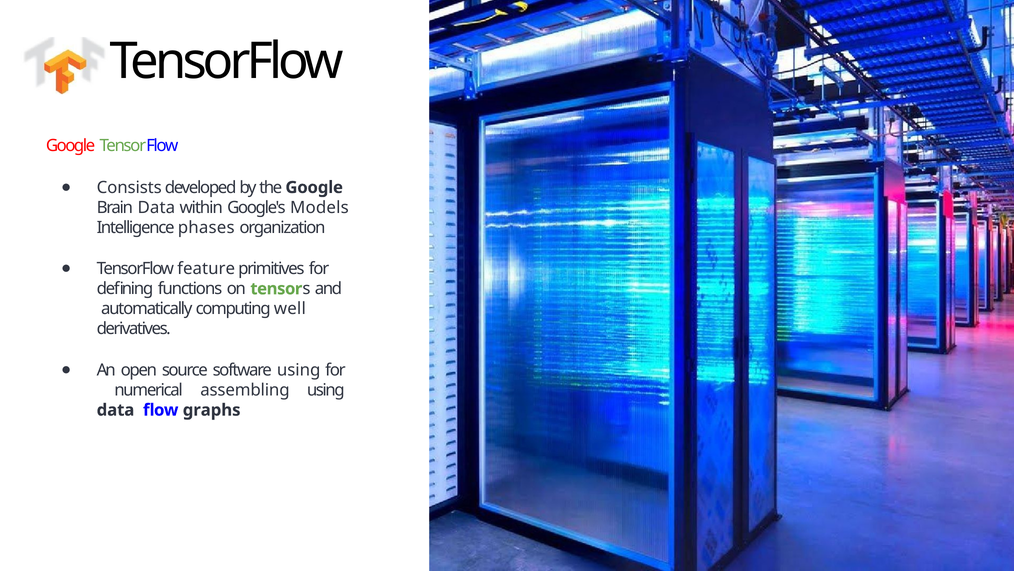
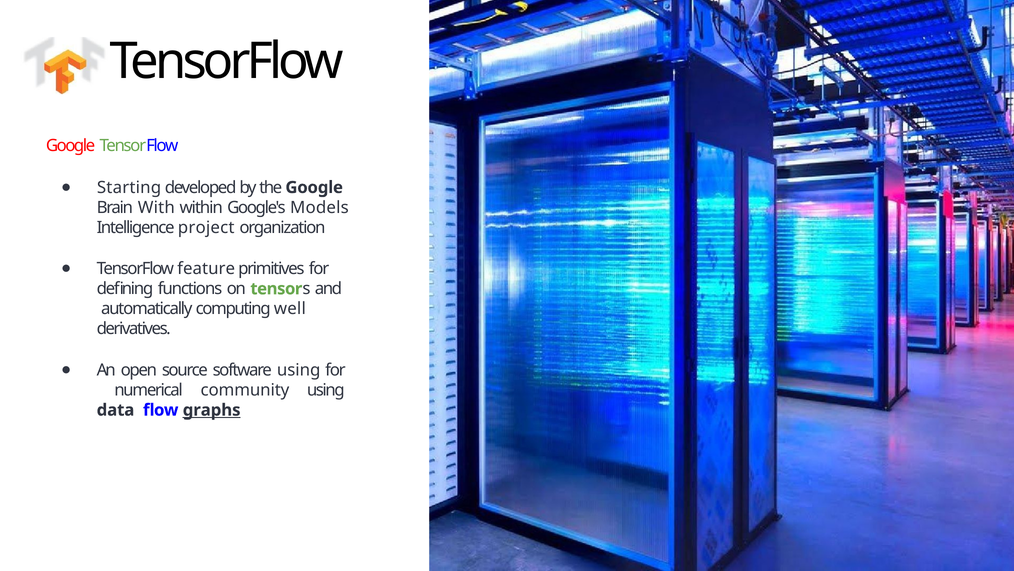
Consists: Consists -> Starting
Brain Data: Data -> With
phases: phases -> project
assembling: assembling -> community
graphs underline: none -> present
